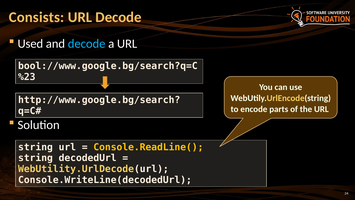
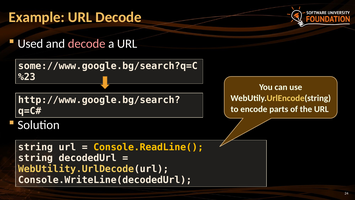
Consists: Consists -> Example
decode at (87, 44) colour: light blue -> pink
bool://www.google.bg/search?q=C: bool://www.google.bg/search?q=C -> some://www.google.bg/search?q=C
